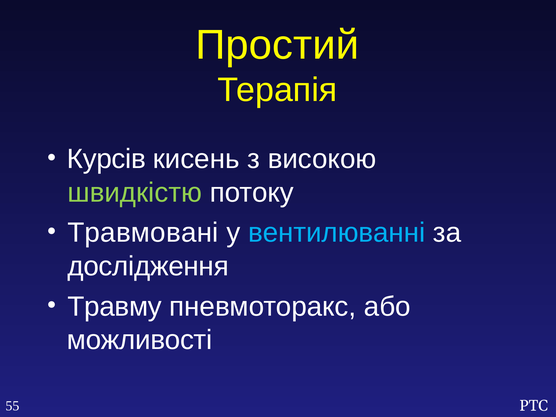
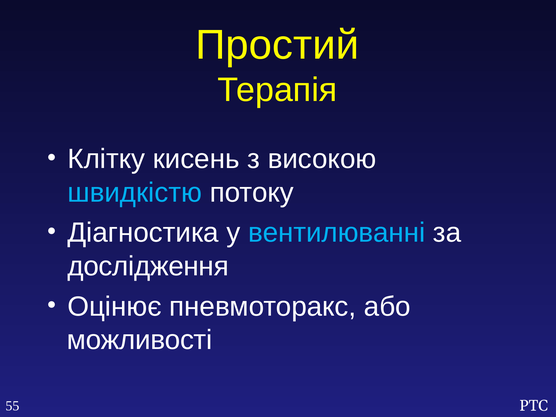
Курсів: Курсів -> Клітку
швидкістю colour: light green -> light blue
Травмовані: Травмовані -> Діагностика
Травму: Травму -> Оцінює
